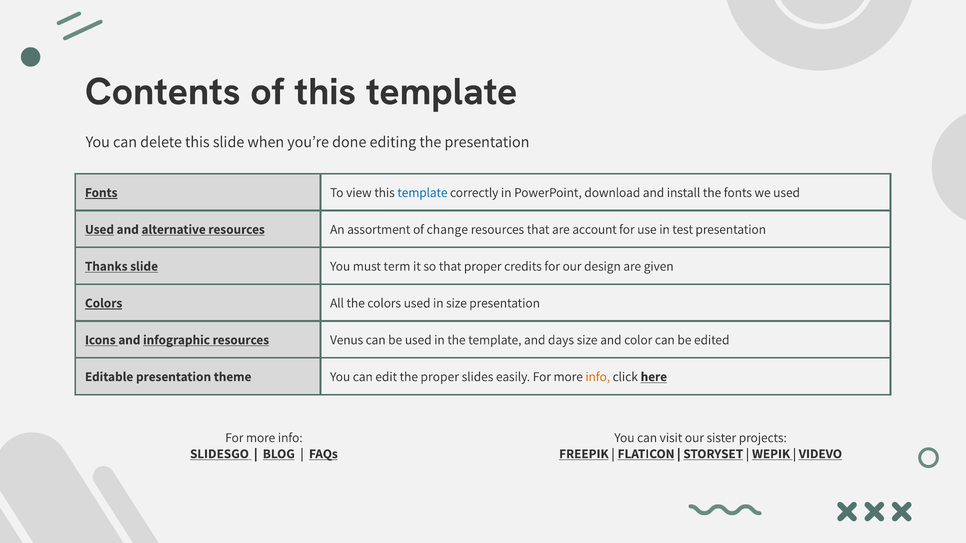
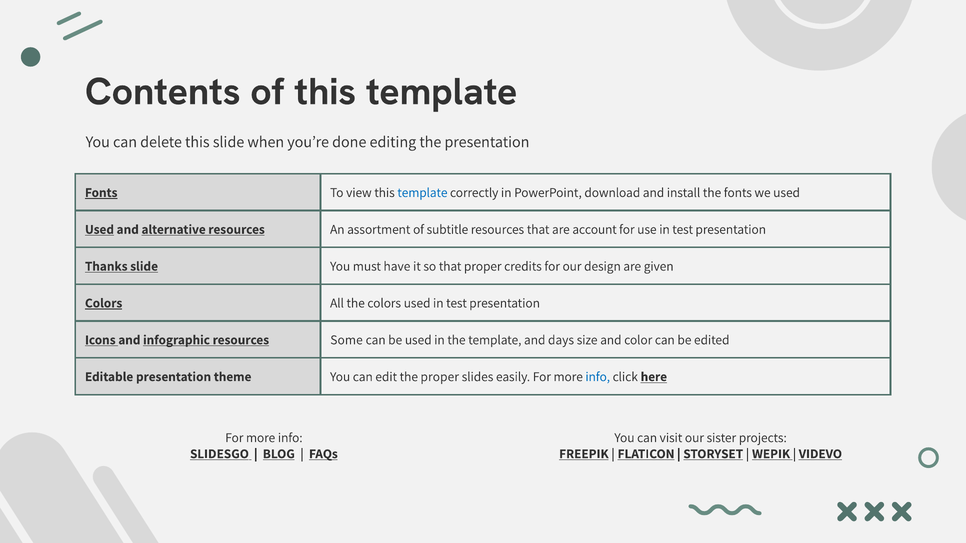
change: change -> subtitle
term: term -> have
used in size: size -> test
Venus: Venus -> Some
info at (598, 377) colour: orange -> blue
